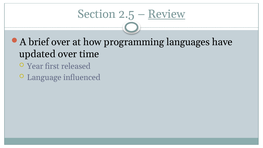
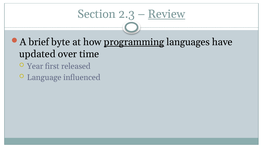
2.5: 2.5 -> 2.3
brief over: over -> byte
programming underline: none -> present
